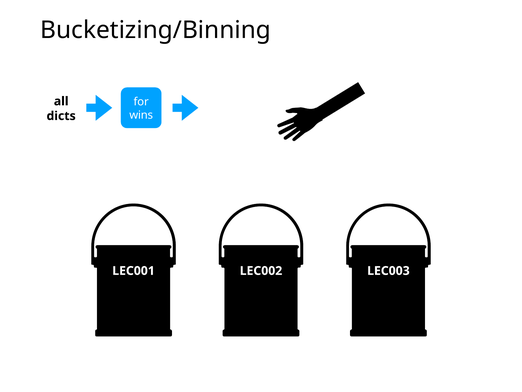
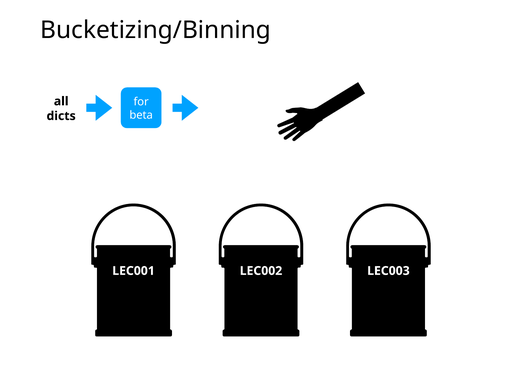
wins: wins -> beta
